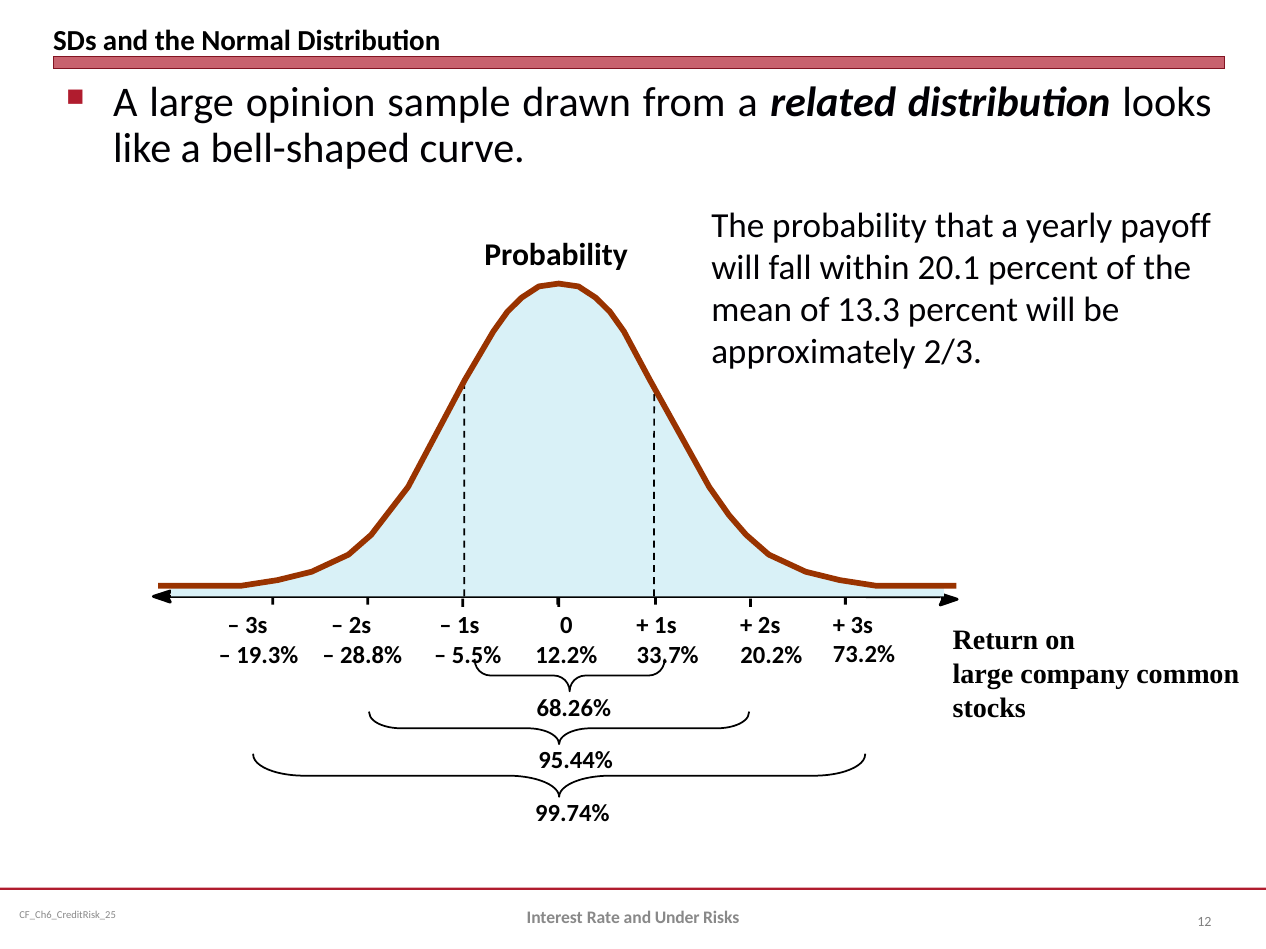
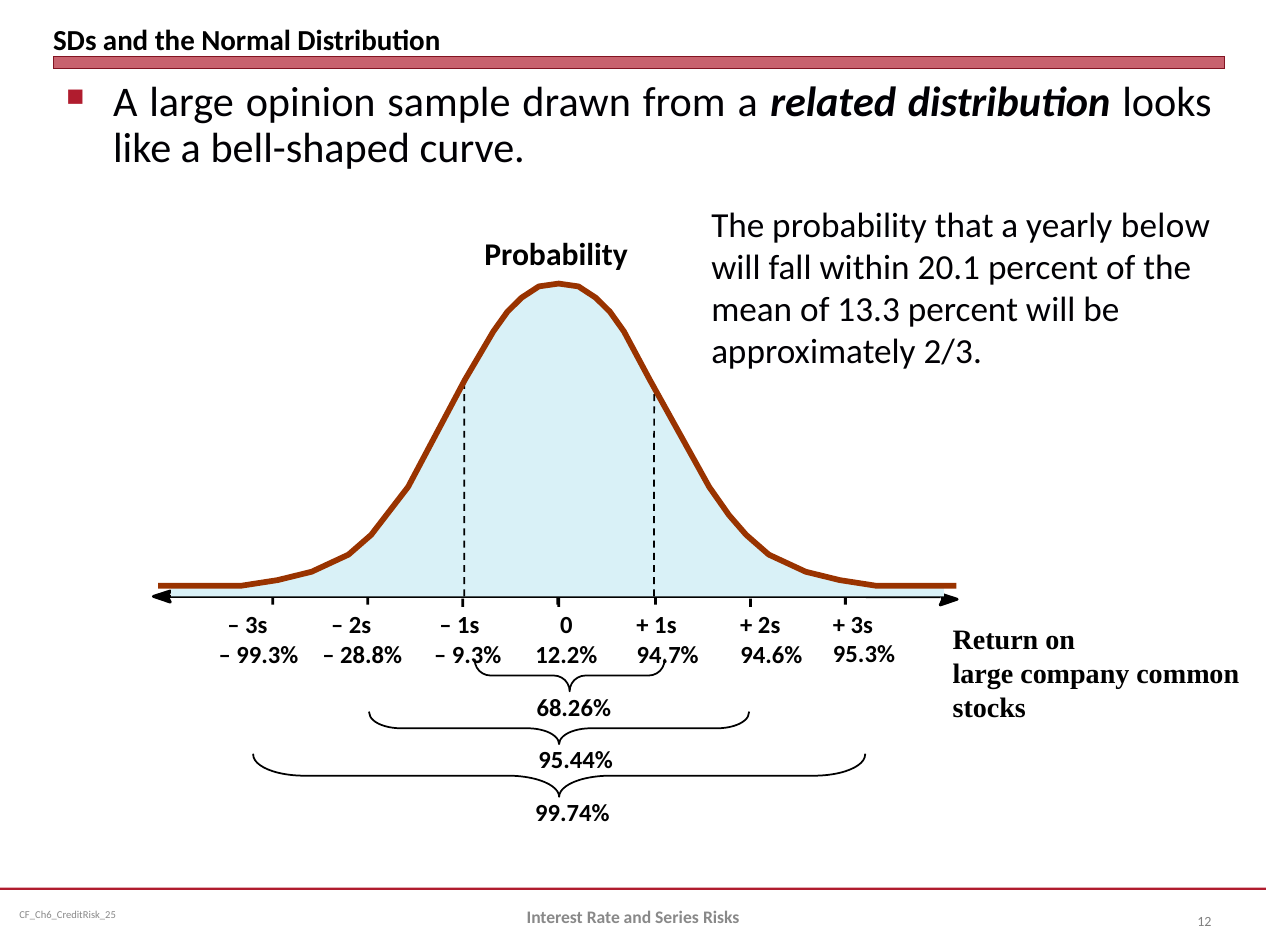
payoff: payoff -> below
73.2%: 73.2% -> 95.3%
19.3%: 19.3% -> 99.3%
5.5%: 5.5% -> 9.3%
33.7%: 33.7% -> 94.7%
20.2%: 20.2% -> 94.6%
Under: Under -> Series
